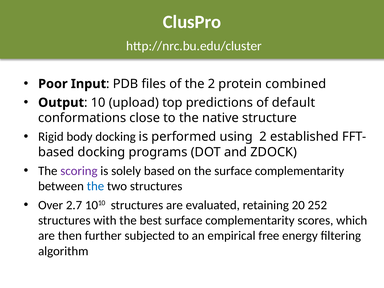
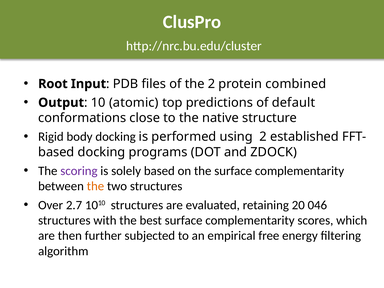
Poor: Poor -> Root
upload: upload -> atomic
the at (95, 186) colour: blue -> orange
252: 252 -> 046
